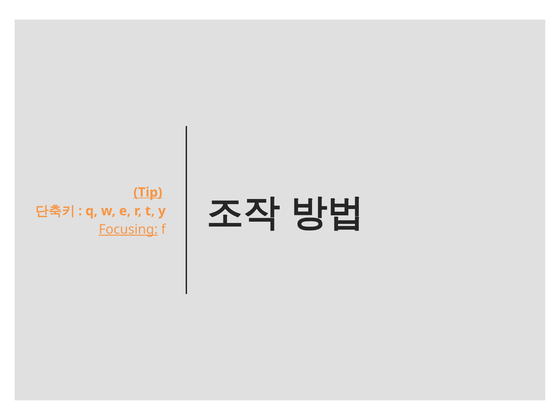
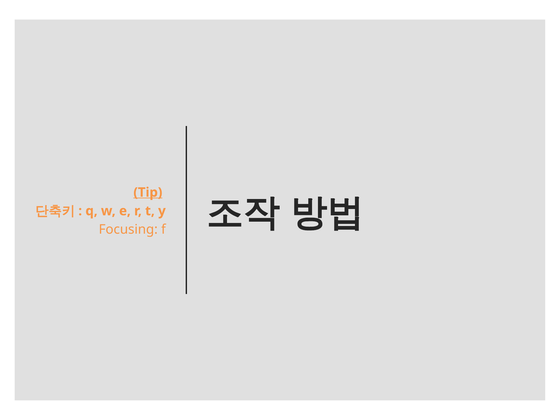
Focusing underline: present -> none
